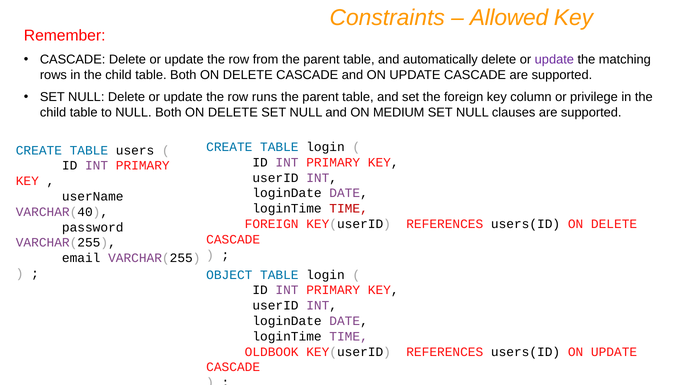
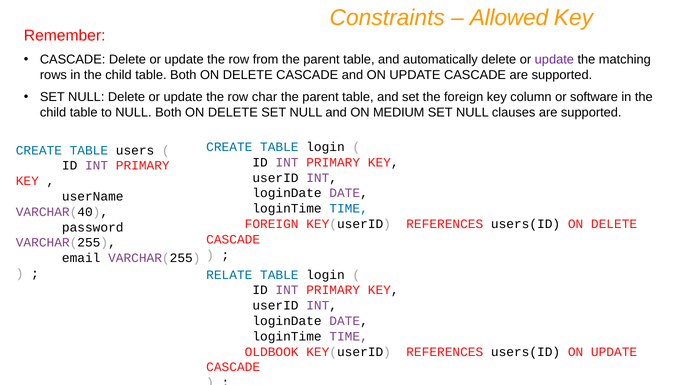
runs: runs -> char
privilege: privilege -> software
TIME at (349, 208) colour: red -> blue
OBJECT: OBJECT -> RELATE
